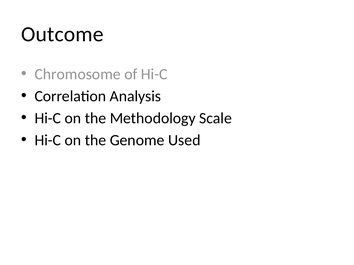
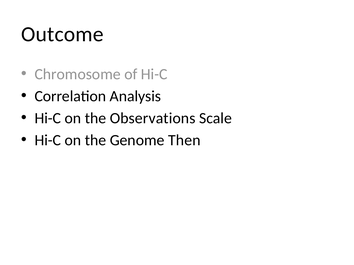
Methodology: Methodology -> Observations
Used: Used -> Then
